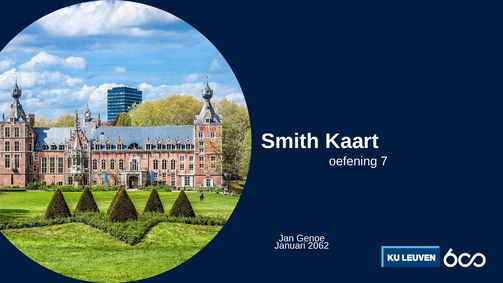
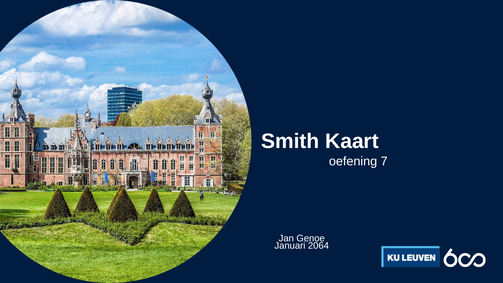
2062: 2062 -> 2064
